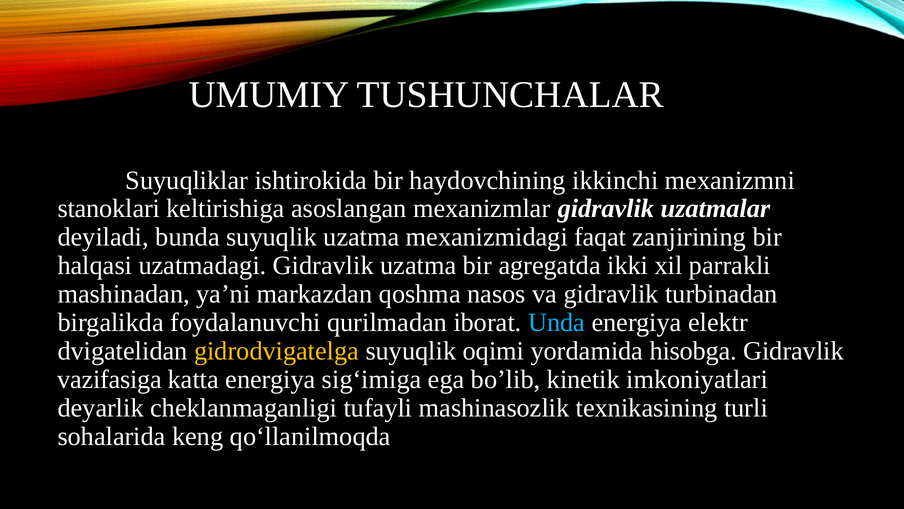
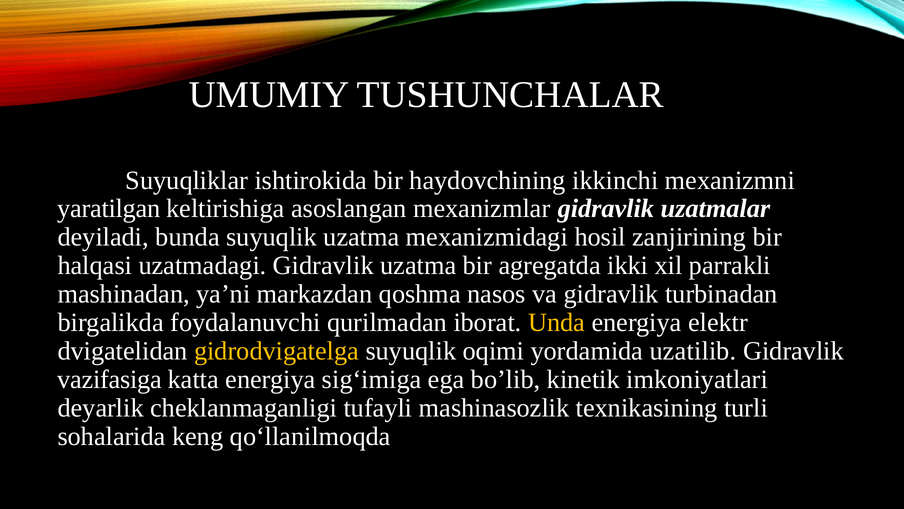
stanoklari: stanoklari -> yaratilgan
faqat: faqat -> hosil
Unda colour: light blue -> yellow
hisobga: hisobga -> uzatilib
